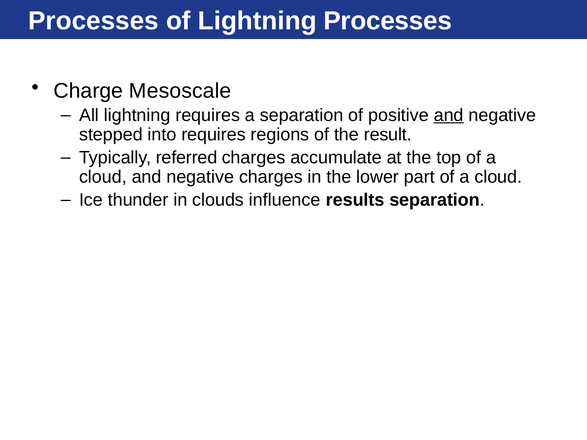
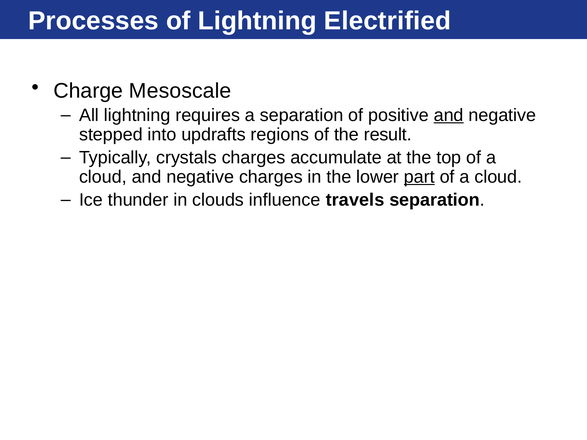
Lightning Processes: Processes -> Electrified
into requires: requires -> updrafts
referred: referred -> crystals
part underline: none -> present
results: results -> travels
